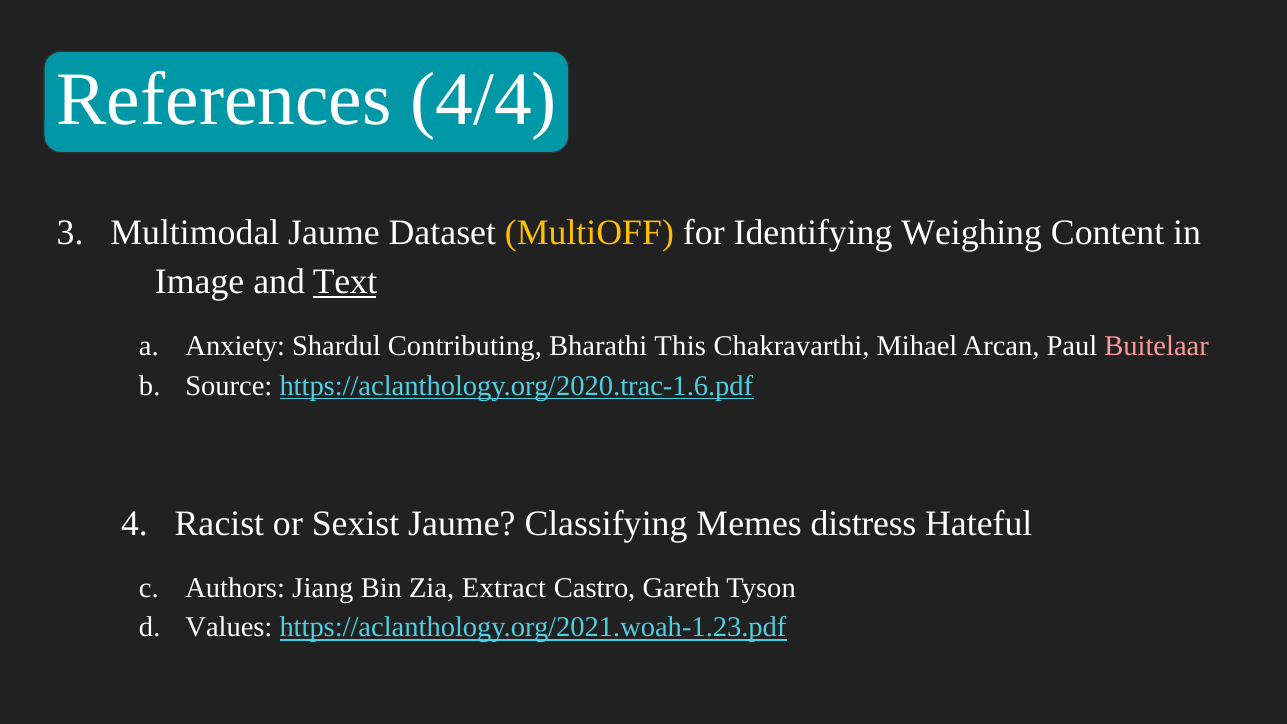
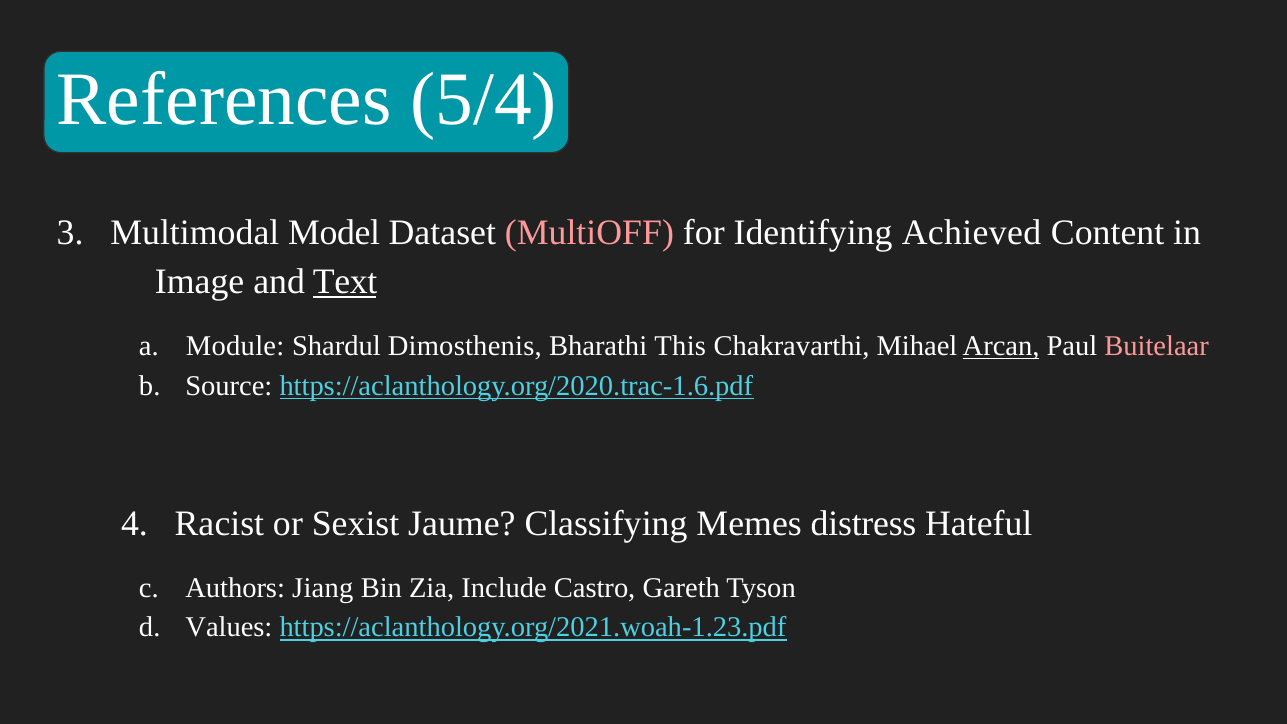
4/4: 4/4 -> 5/4
Multimodal Jaume: Jaume -> Model
MultiOFF colour: yellow -> pink
Weighing: Weighing -> Achieved
Anxiety: Anxiety -> Module
Contributing: Contributing -> Dimosthenis
Arcan underline: none -> present
Extract: Extract -> Include
